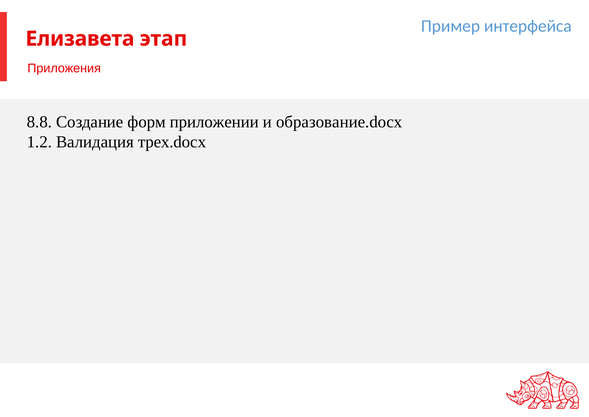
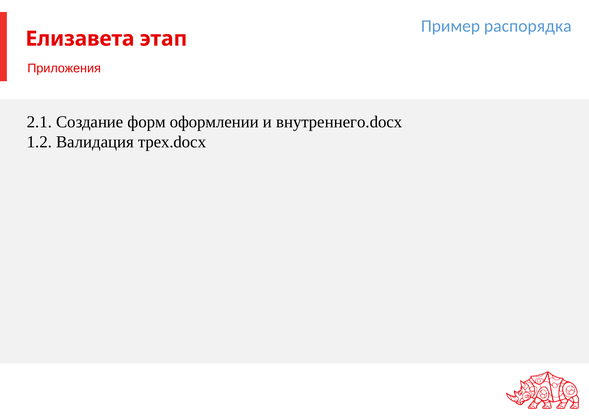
интерфейса: интерфейса -> распорядка
8.8: 8.8 -> 2.1
приложении: приложении -> оформлении
образование.docx: образование.docx -> внутреннего.docx
